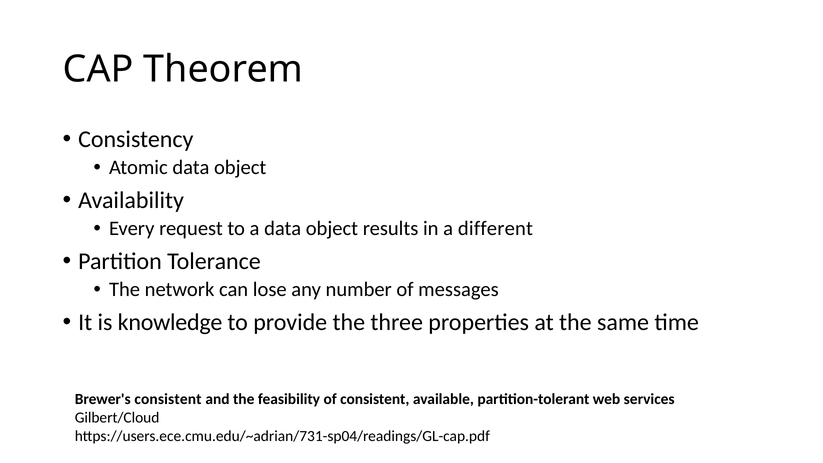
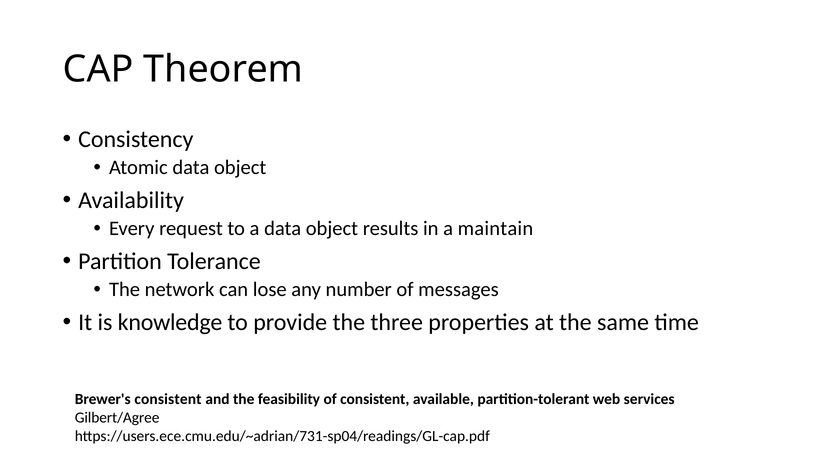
different: different -> maintain
Gilbert/Cloud: Gilbert/Cloud -> Gilbert/Agree
